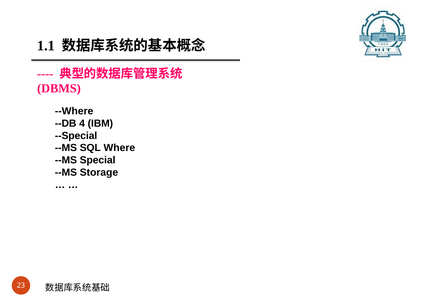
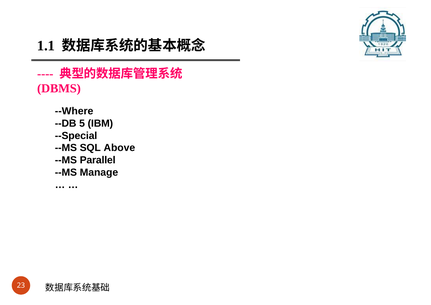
4: 4 -> 5
Where: Where -> Above
Special: Special -> Parallel
Storage: Storage -> Manage
